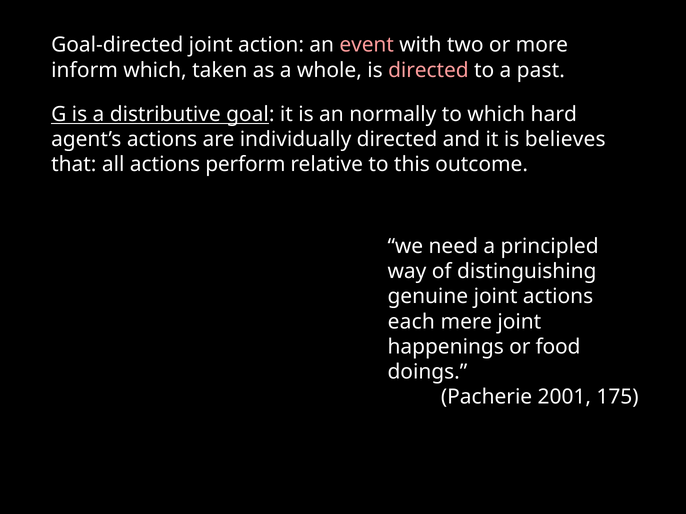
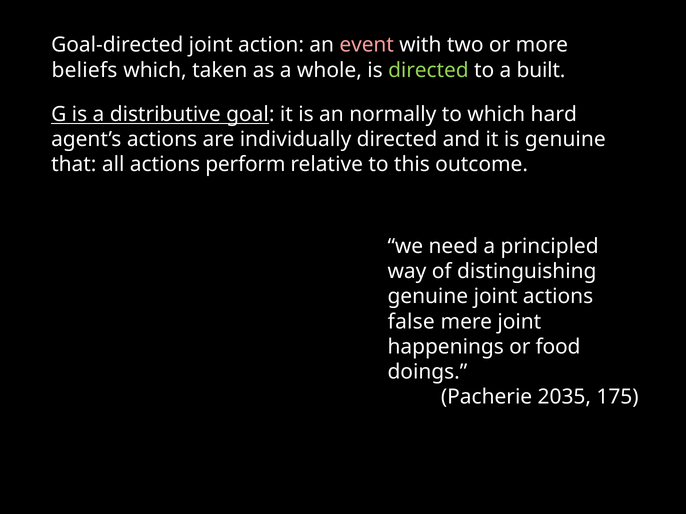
inform: inform -> beliefs
directed at (428, 70) colour: pink -> light green
past: past -> built
is believes: believes -> genuine
each: each -> false
2001: 2001 -> 2035
